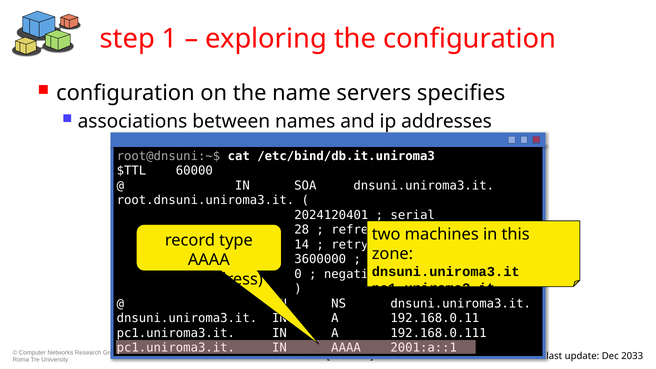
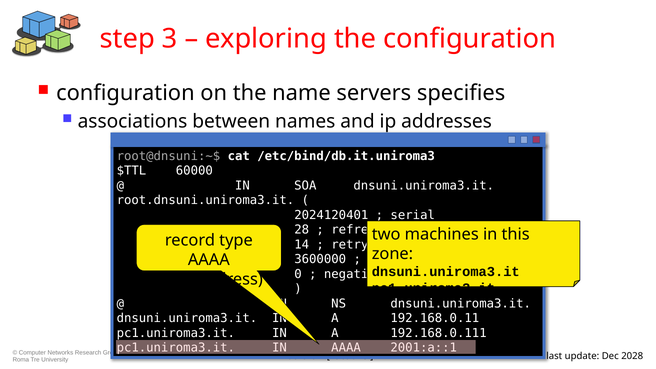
1: 1 -> 3
2033: 2033 -> 2028
